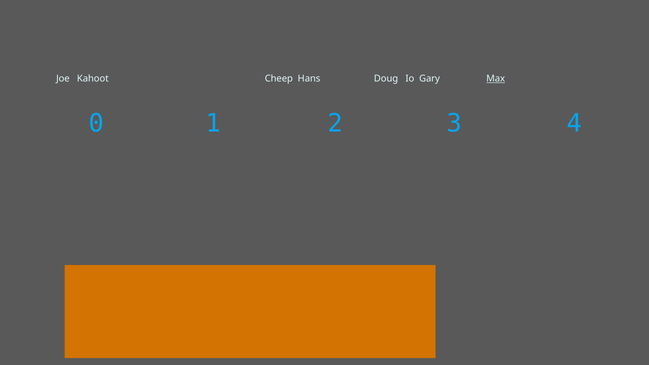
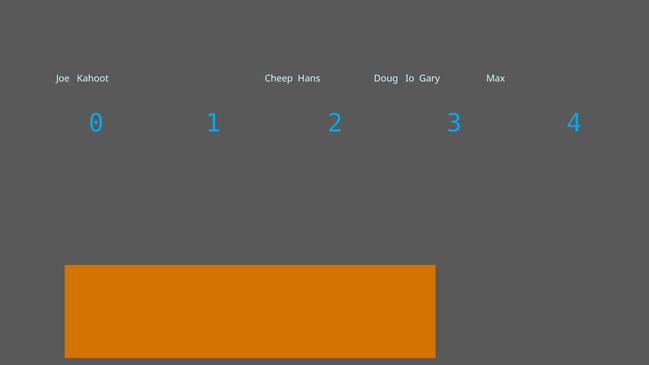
Max underline: present -> none
